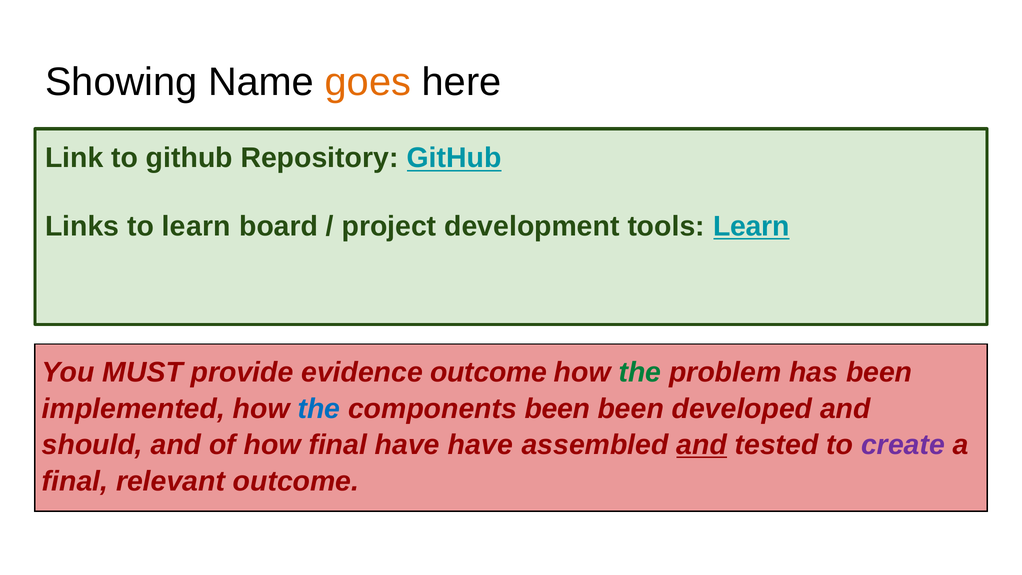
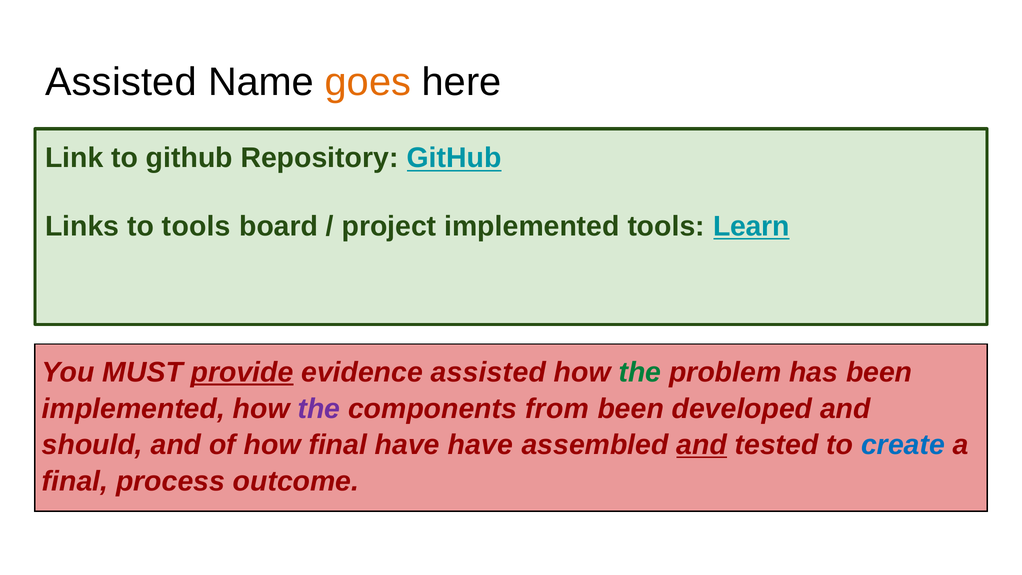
Showing at (121, 82): Showing -> Assisted
to learn: learn -> tools
project development: development -> implemented
provide underline: none -> present
evidence outcome: outcome -> assisted
the at (319, 409) colour: blue -> purple
components been: been -> from
create colour: purple -> blue
relevant: relevant -> process
